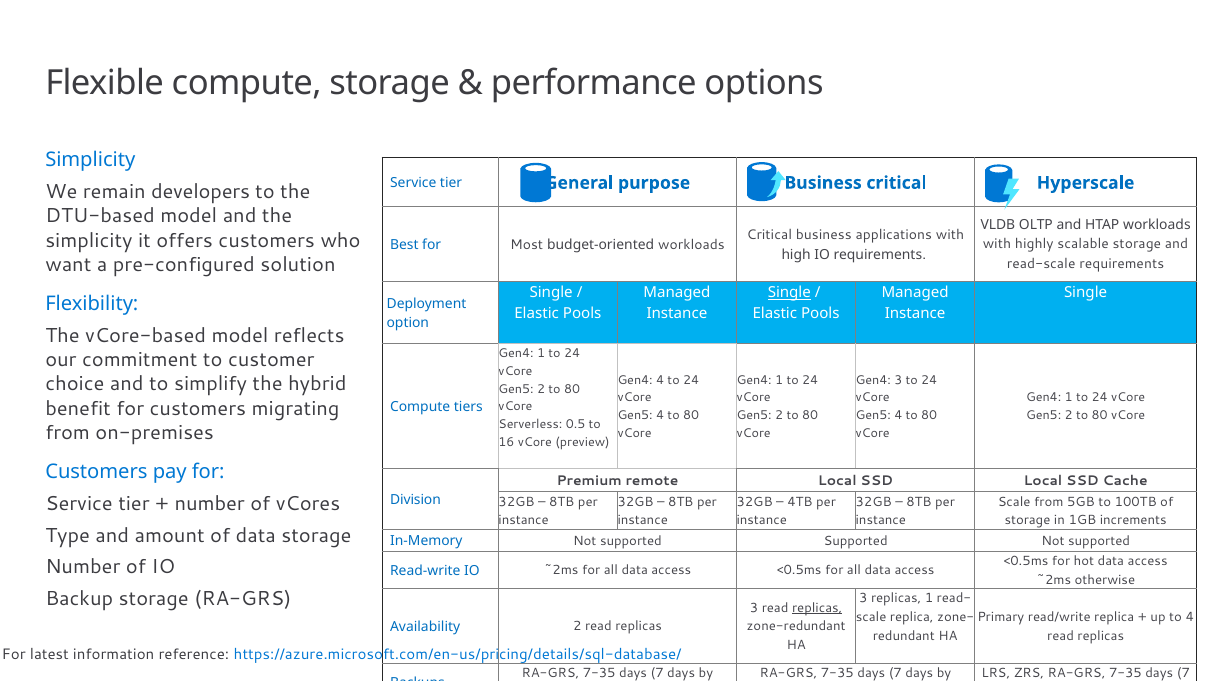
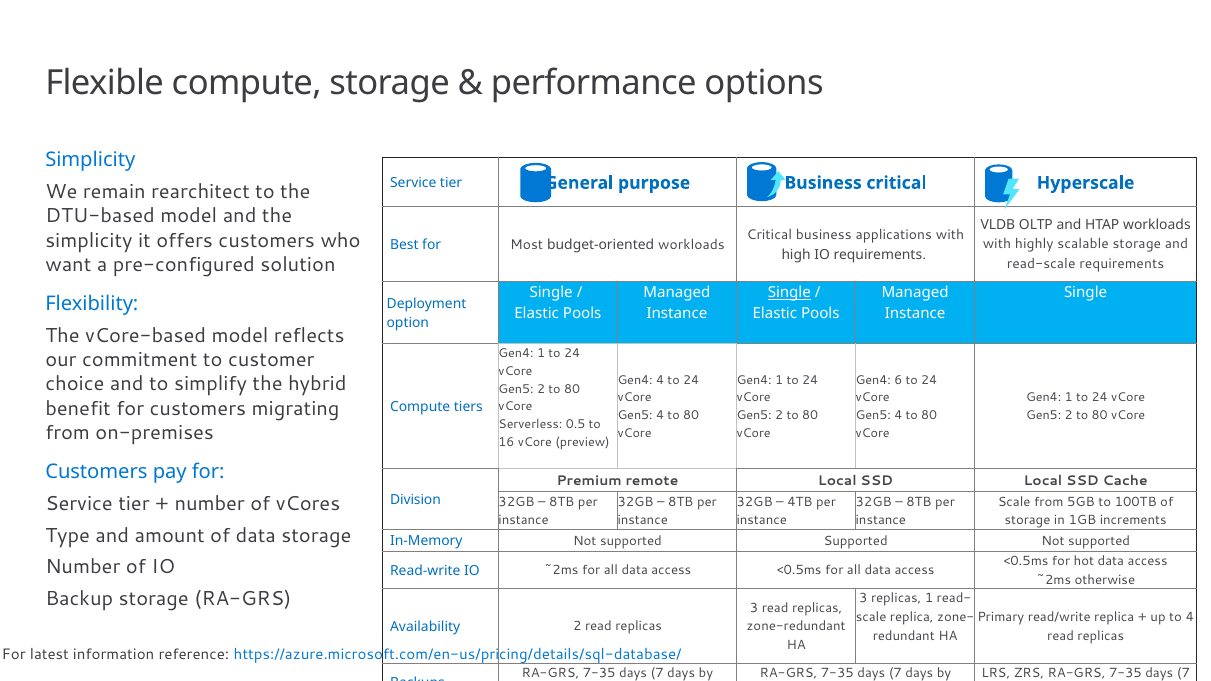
developers: developers -> rearchitect
Gen4 3: 3 -> 6
replicas at (817, 608) underline: present -> none
